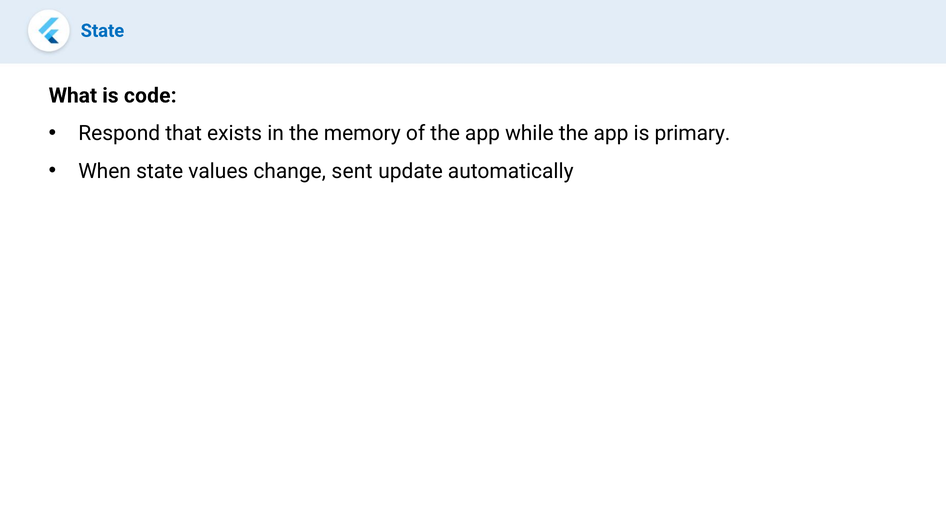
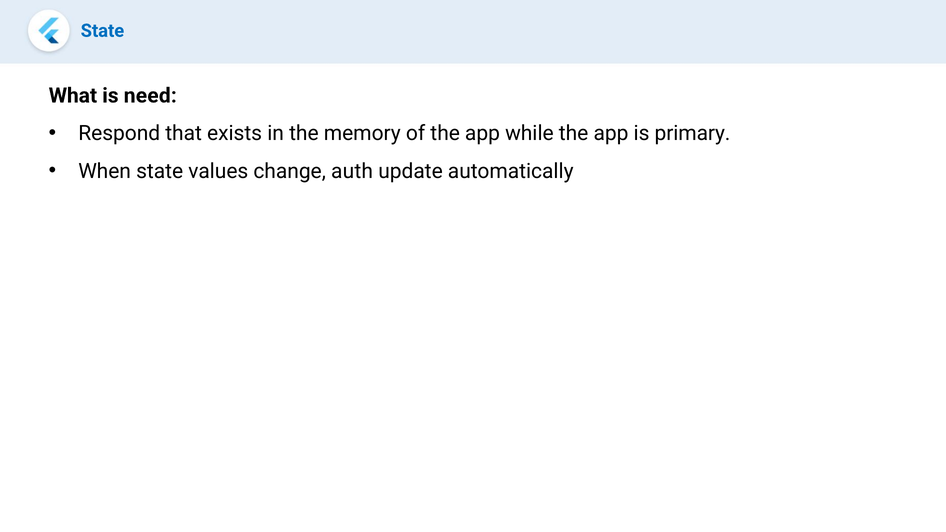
code: code -> need
sent: sent -> auth
